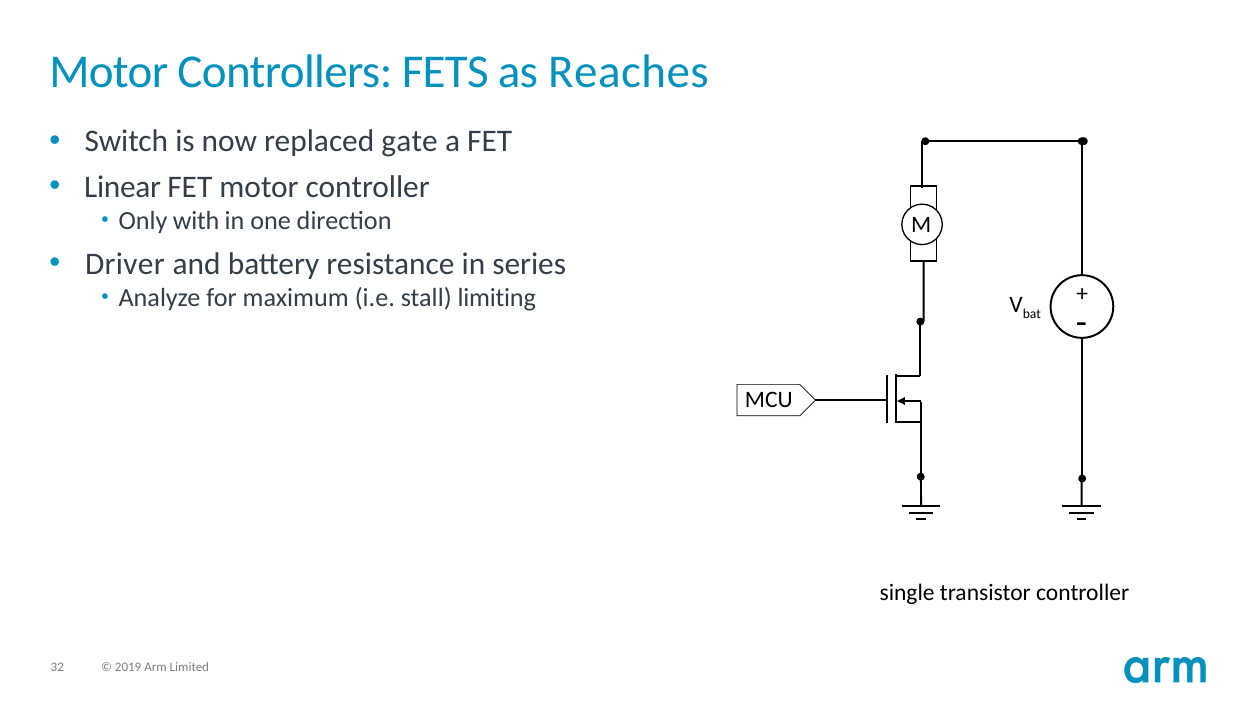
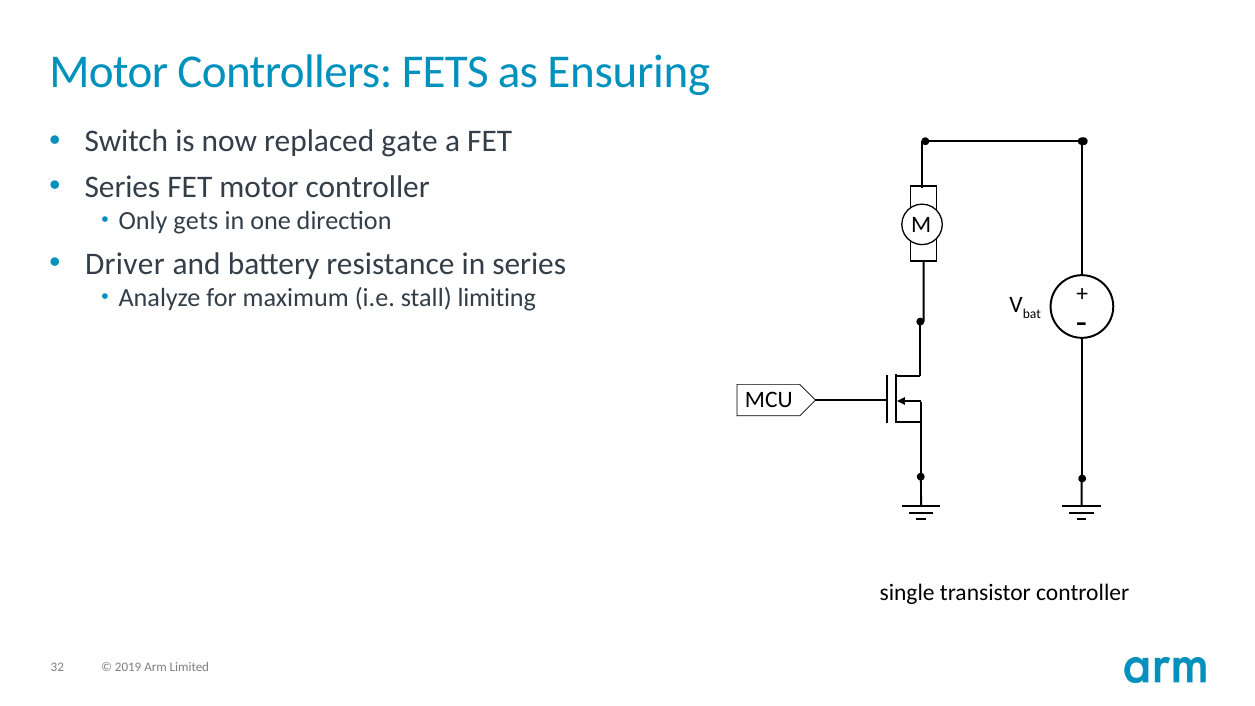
Reaches: Reaches -> Ensuring
Linear at (123, 187): Linear -> Series
with: with -> gets
